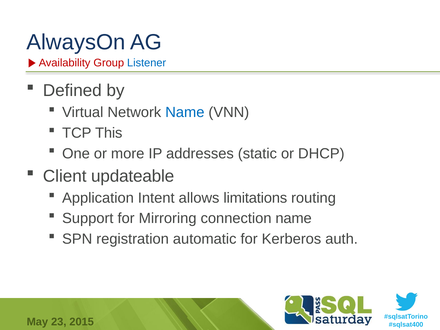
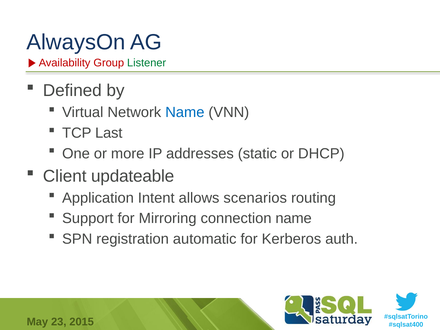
Listener colour: blue -> green
This: This -> Last
limitations: limitations -> scenarios
